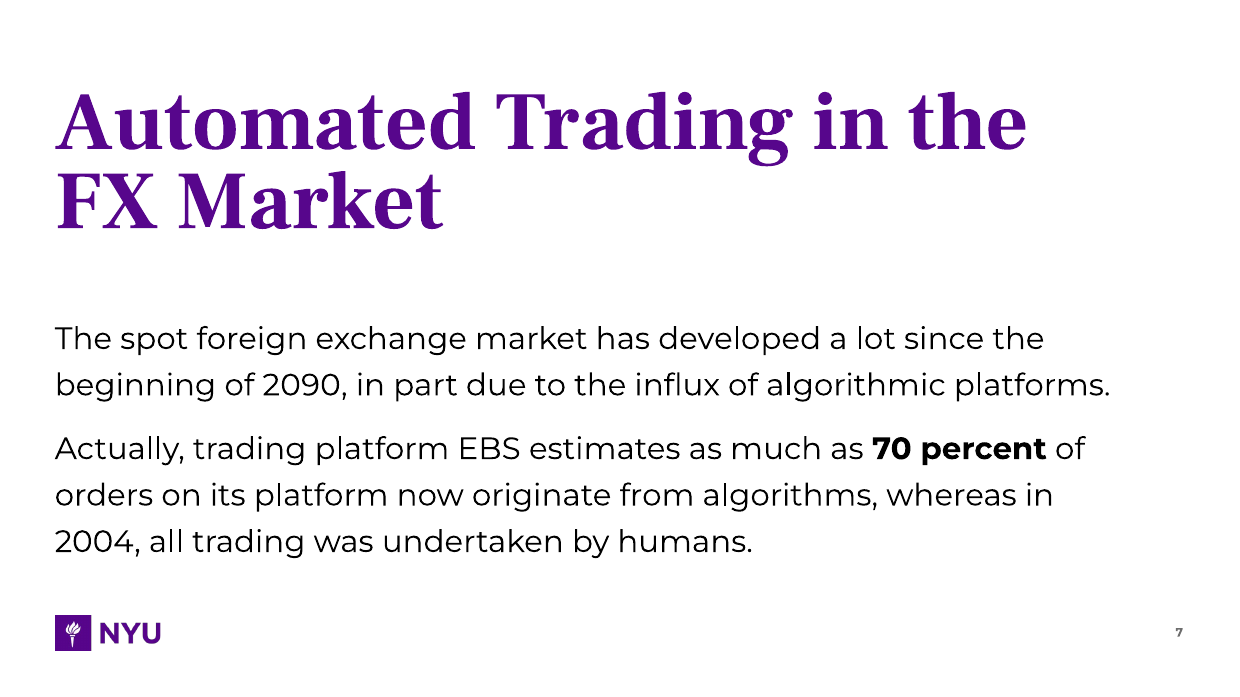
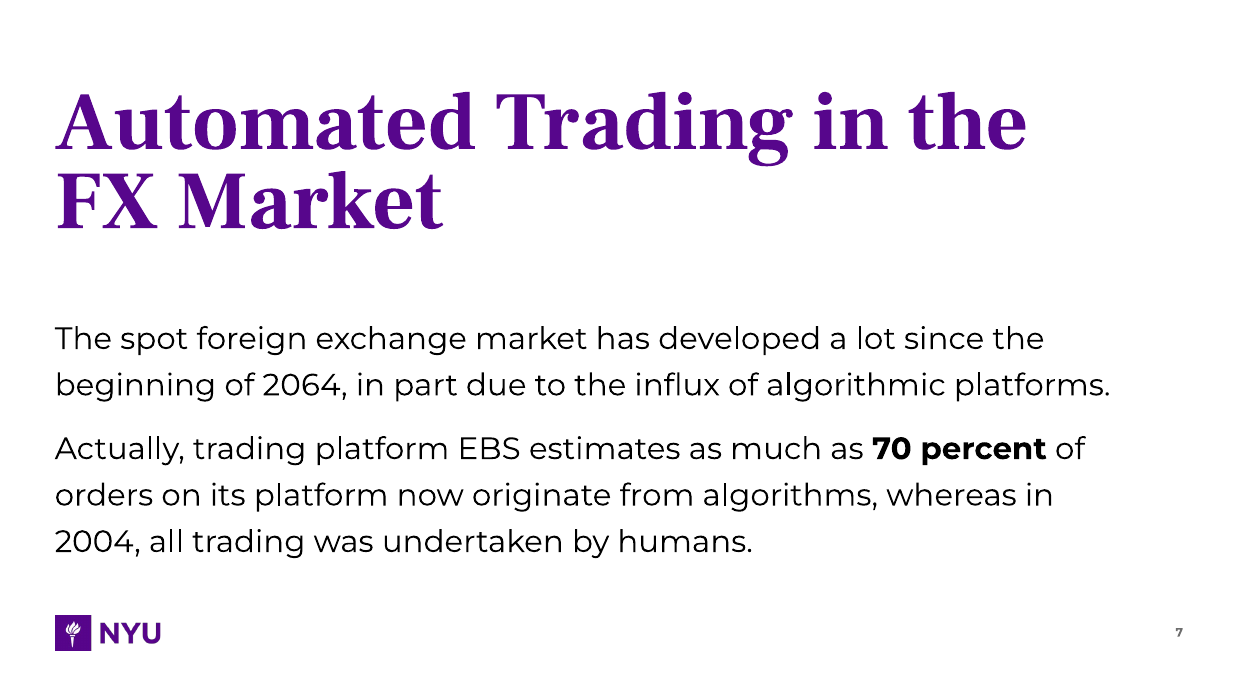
2090: 2090 -> 2064
